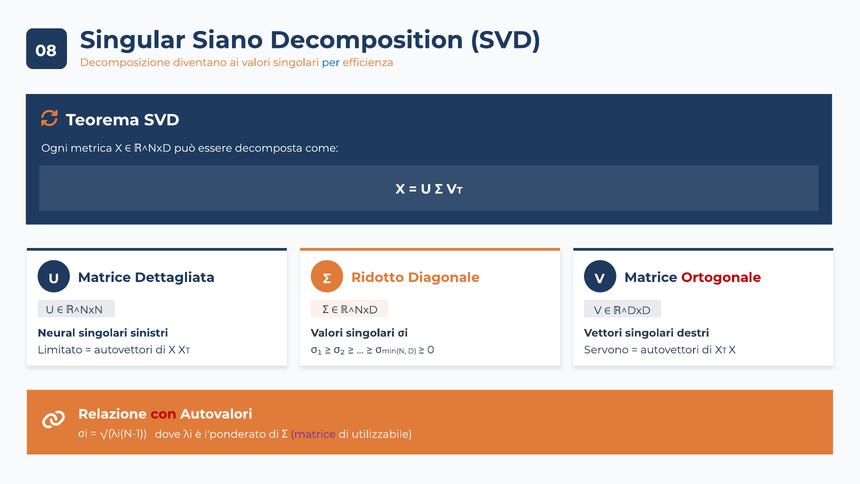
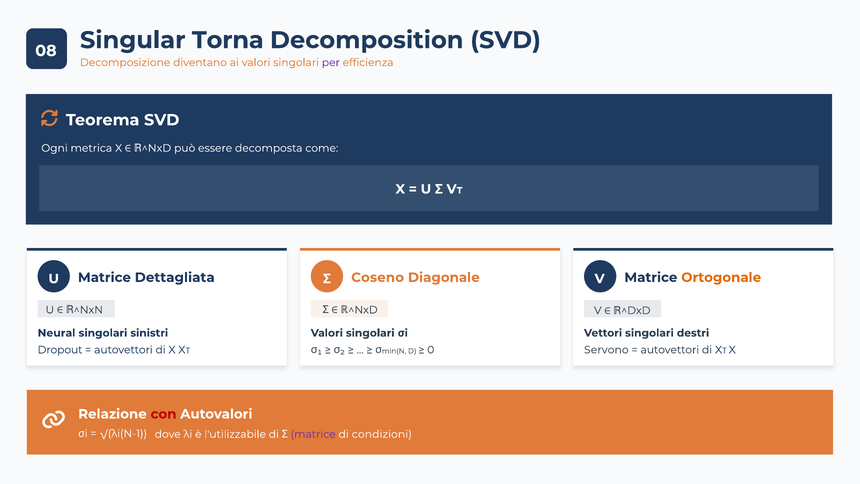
Siano: Siano -> Torna
per colour: blue -> purple
Ortogonale colour: red -> orange
Ridotto: Ridotto -> Coseno
Limitato: Limitato -> Dropout
l'ponderato: l'ponderato -> l'utilizzabile
utilizzabile: utilizzabile -> condizioni
